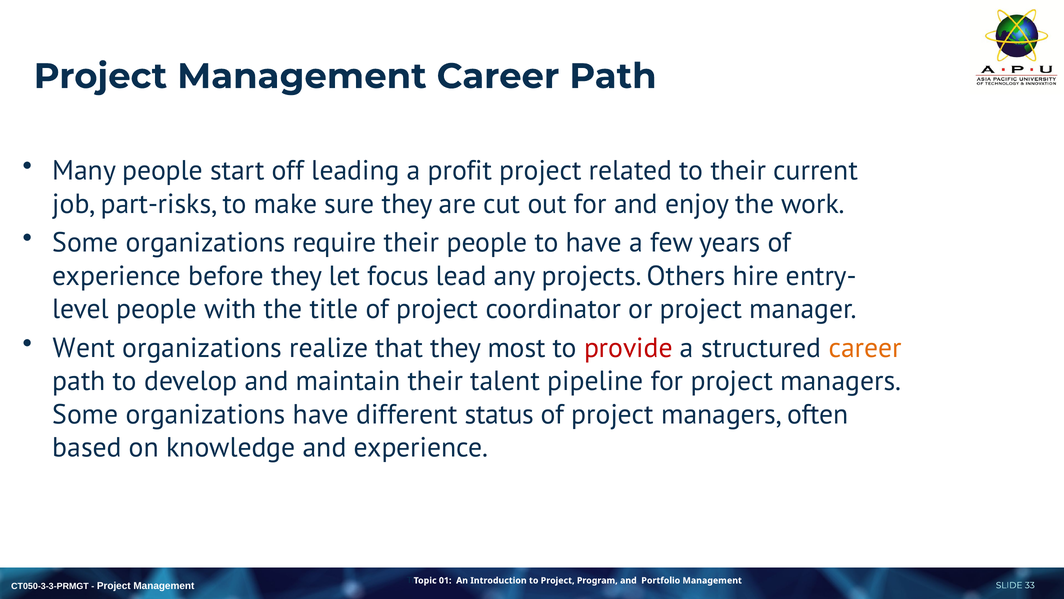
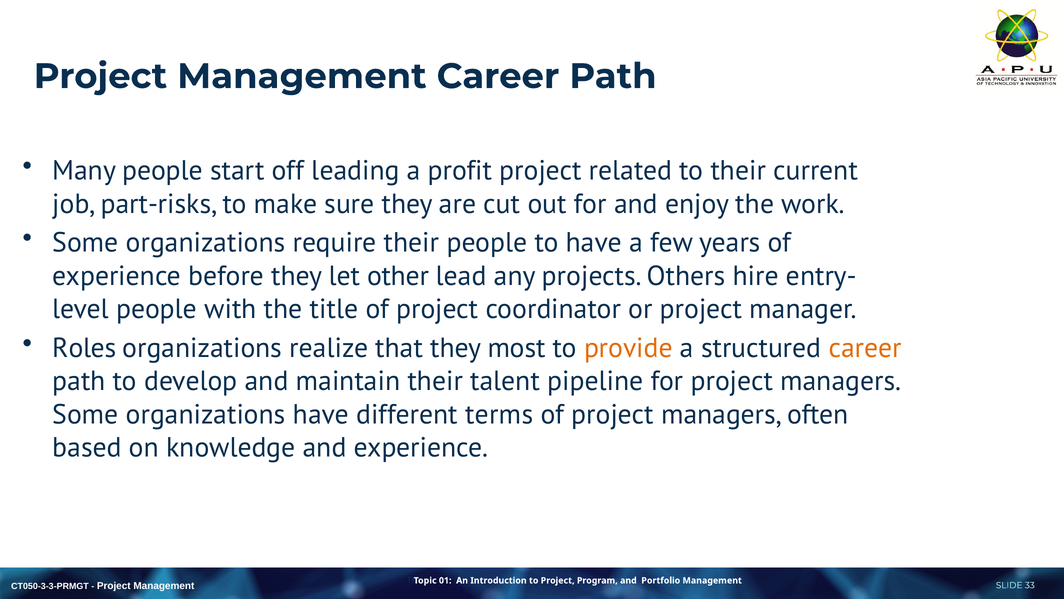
focus: focus -> other
Went: Went -> Roles
provide colour: red -> orange
status: status -> terms
